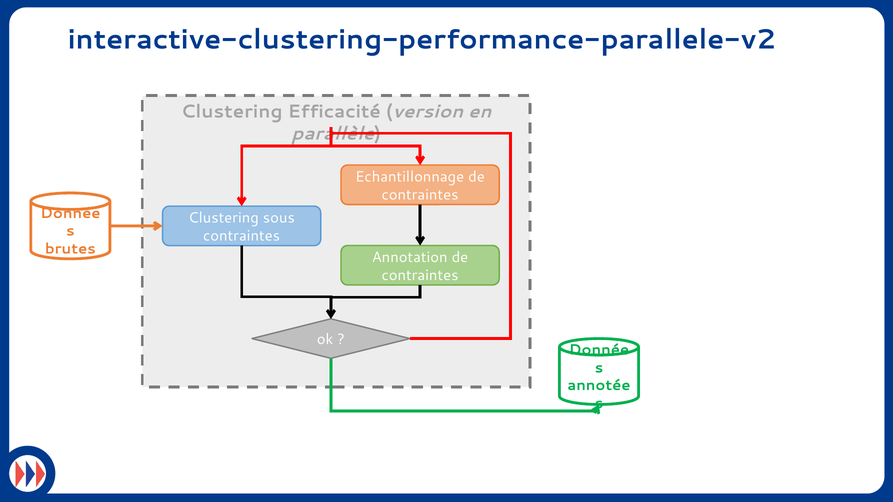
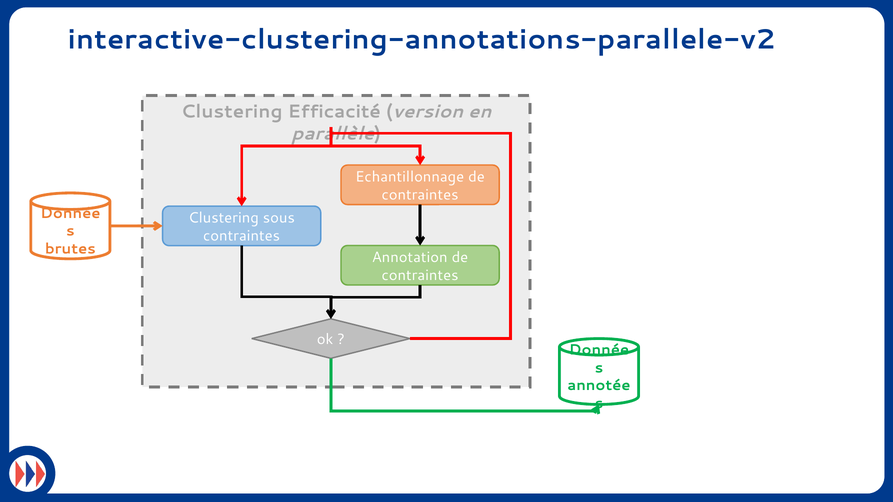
interactive-clustering-performance-parallele-v2: interactive-clustering-performance-parallele-v2 -> interactive-clustering-annotations-parallele-v2
